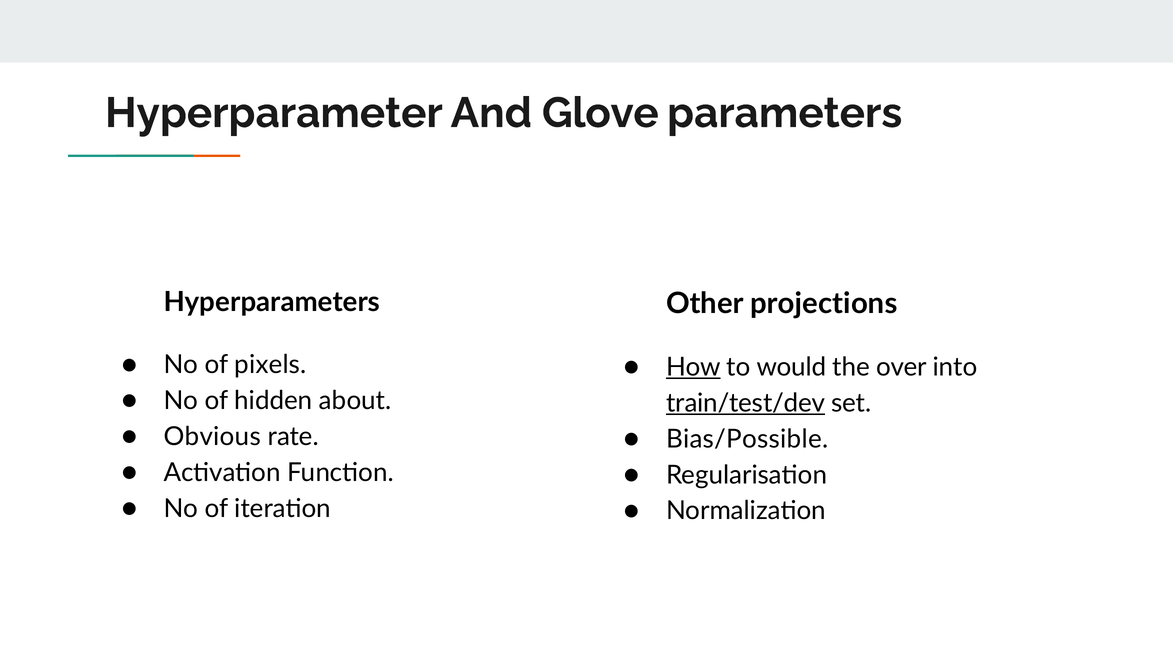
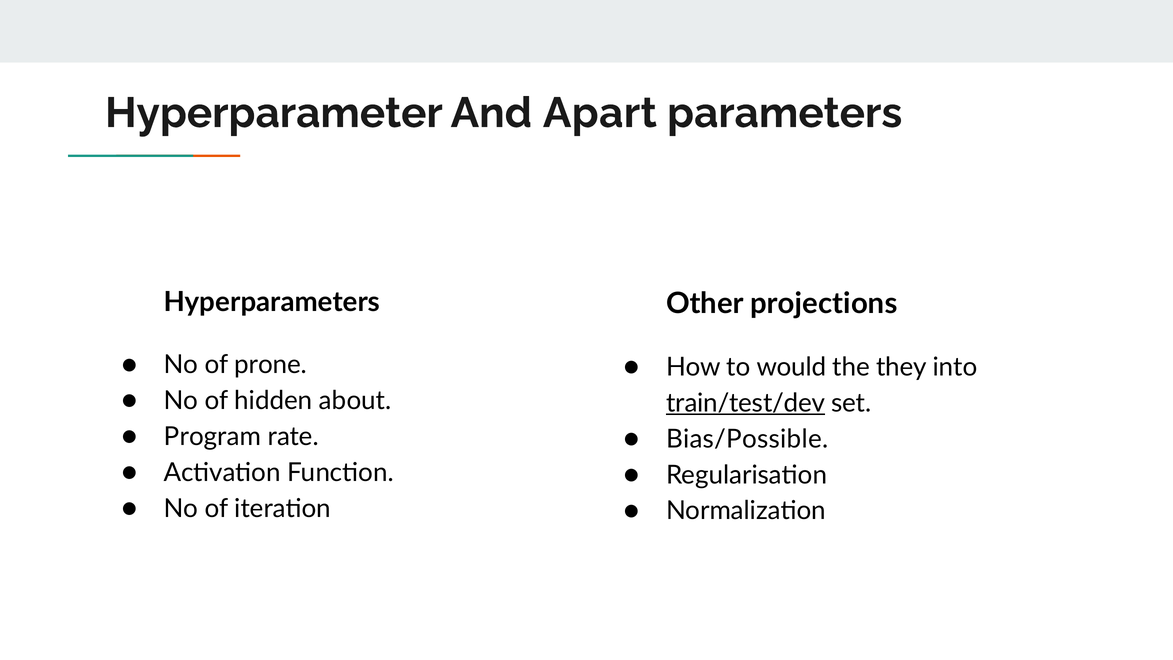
Glove: Glove -> Apart
pixels: pixels -> prone
How underline: present -> none
over: over -> they
Obvious: Obvious -> Program
